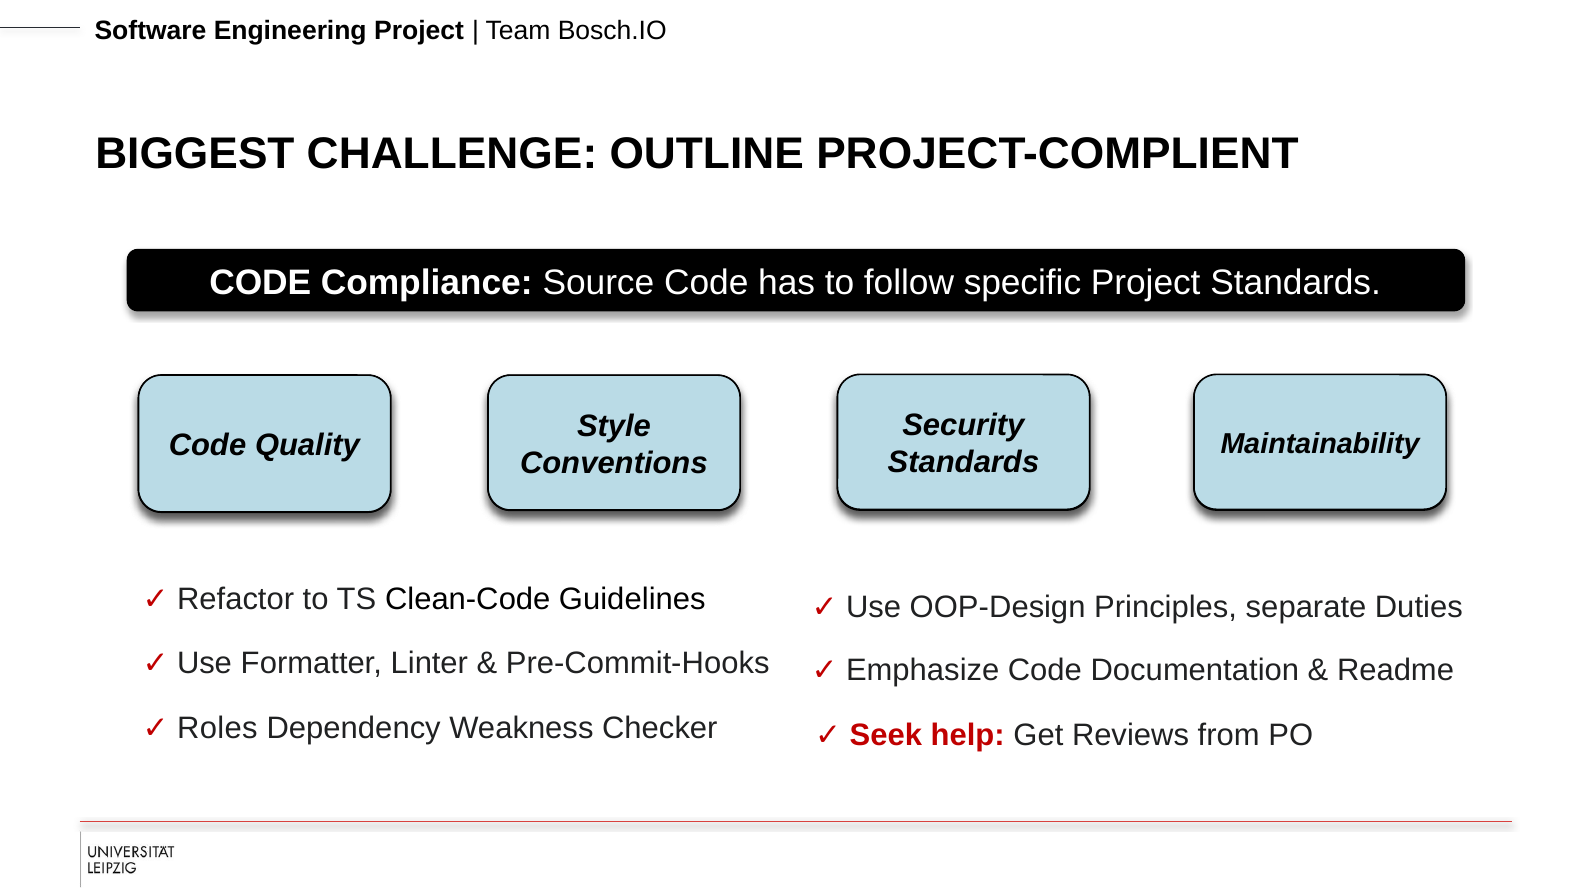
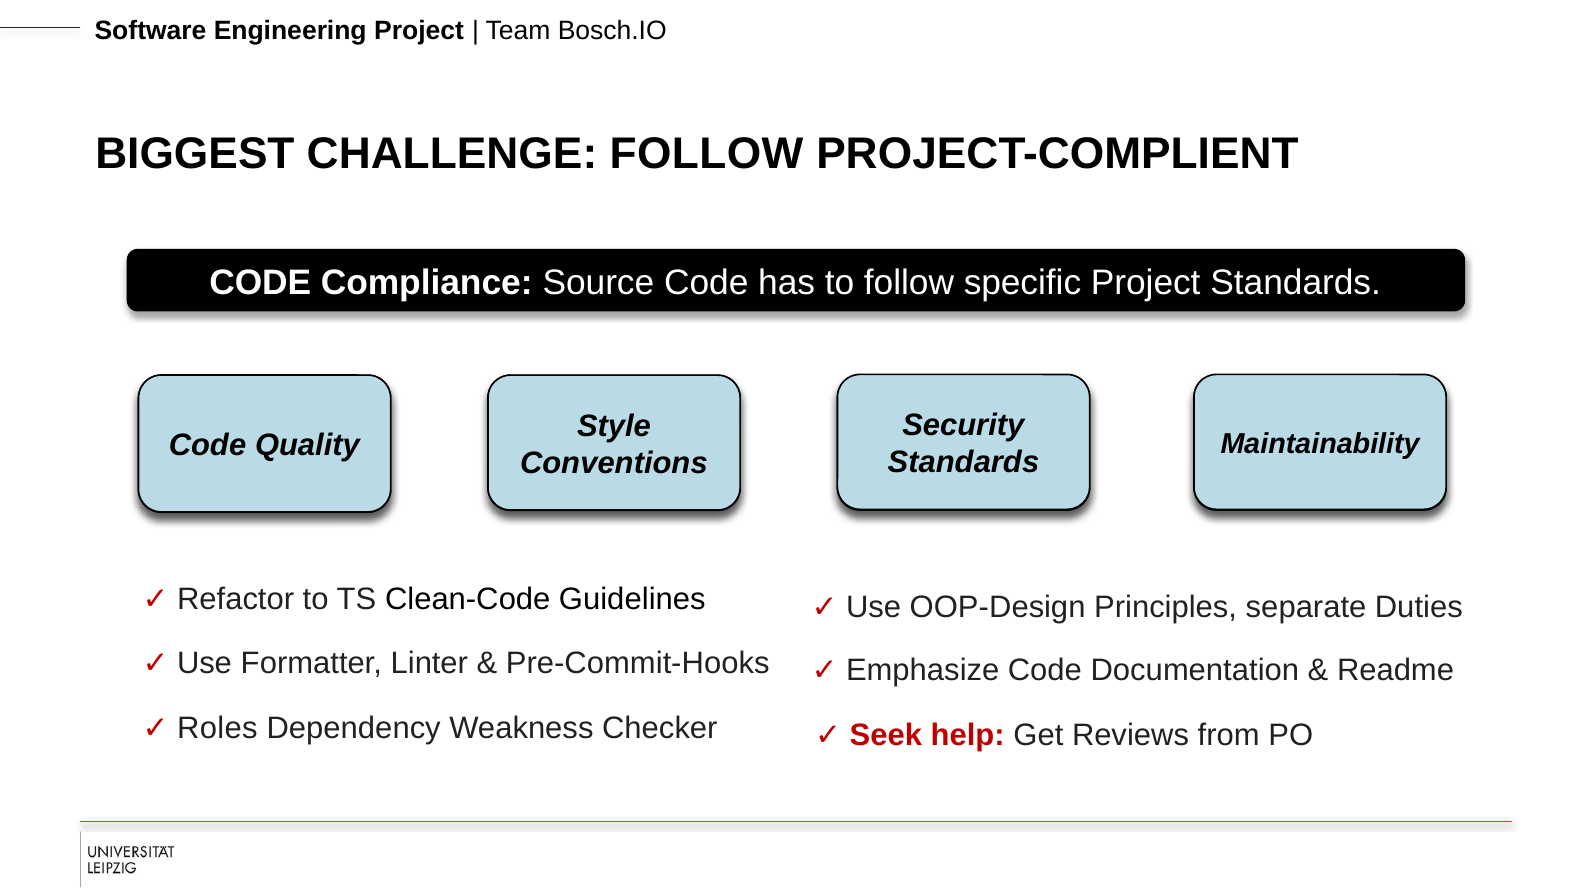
CHALLENGE OUTLINE: OUTLINE -> FOLLOW
